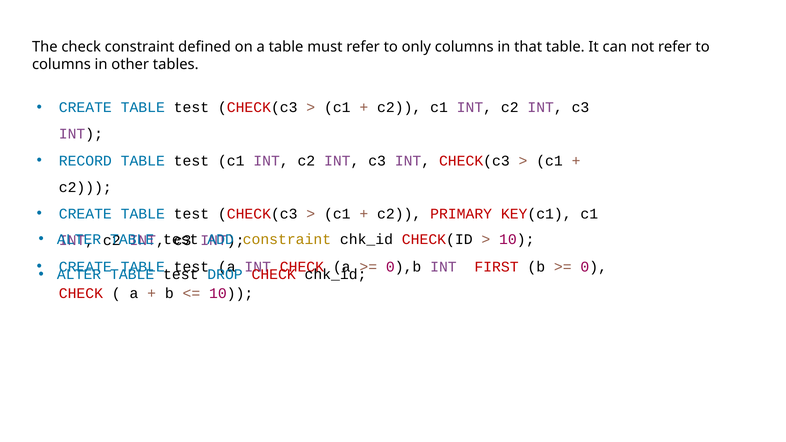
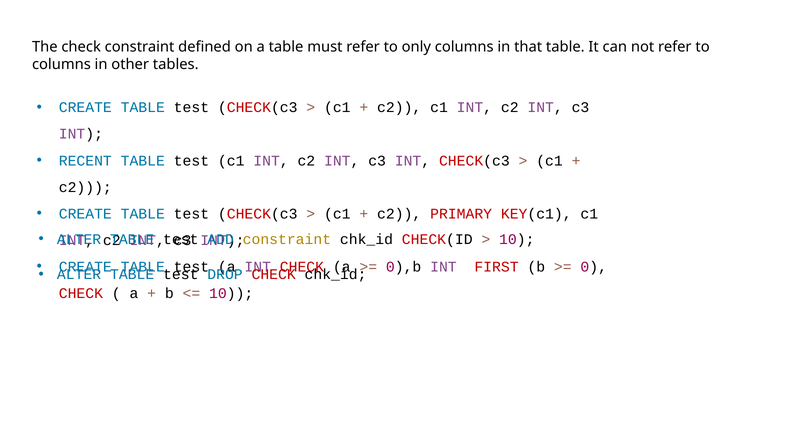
RECORD: RECORD -> RECENT
